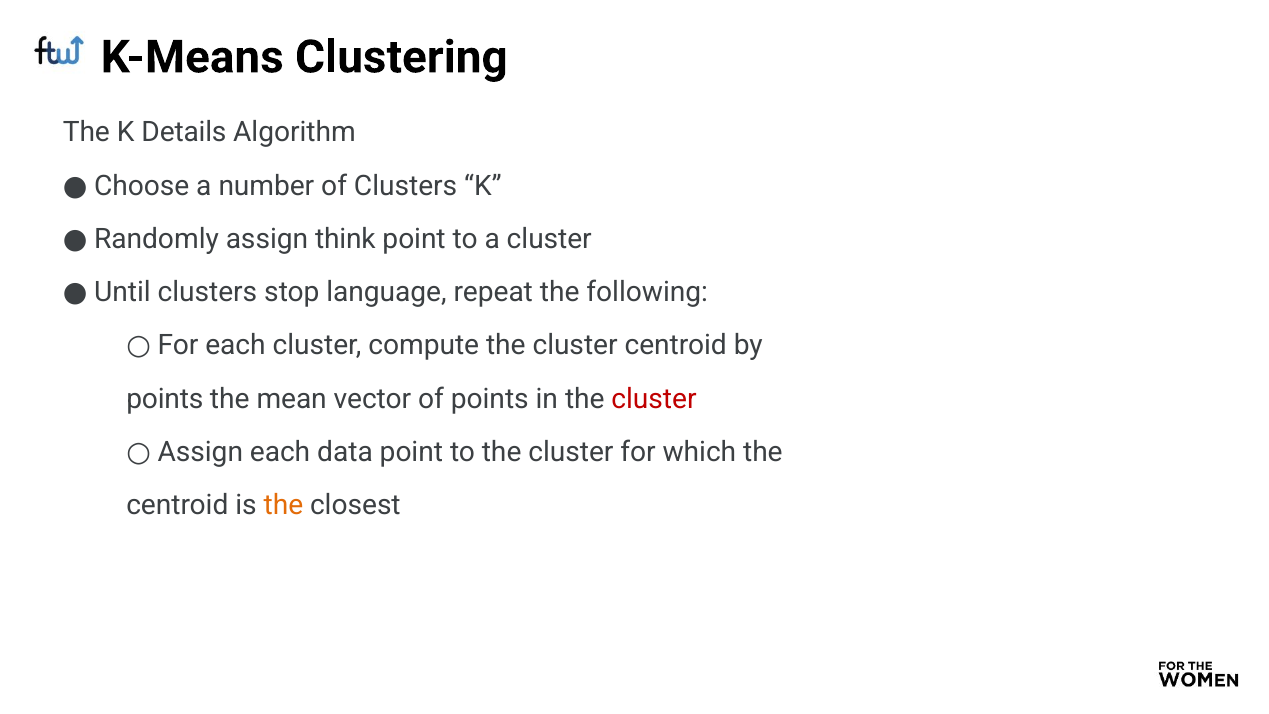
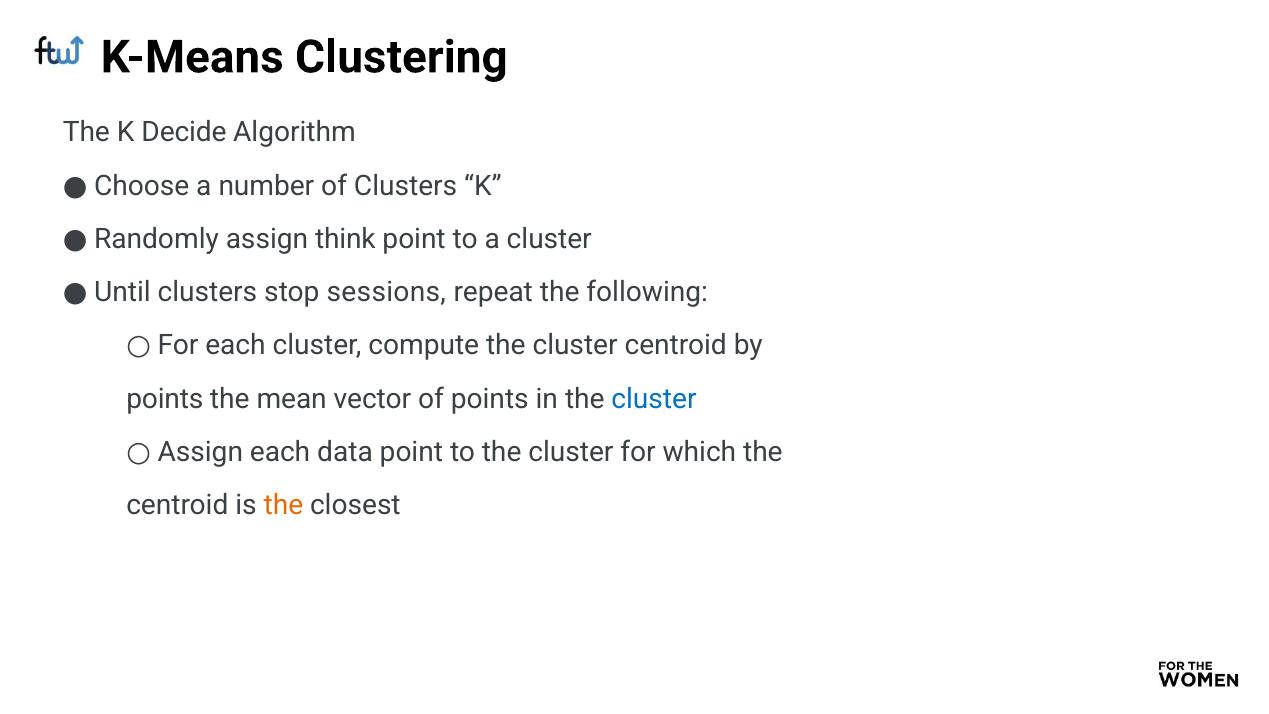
Details: Details -> Decide
language: language -> sessions
cluster at (654, 399) colour: red -> blue
